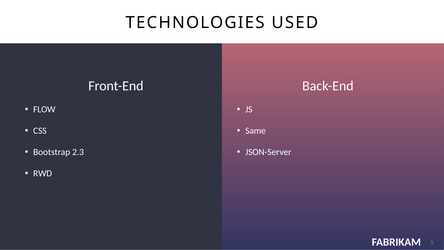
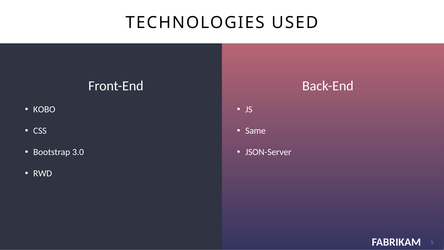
FLOW: FLOW -> KOBO
2.3: 2.3 -> 3.0
